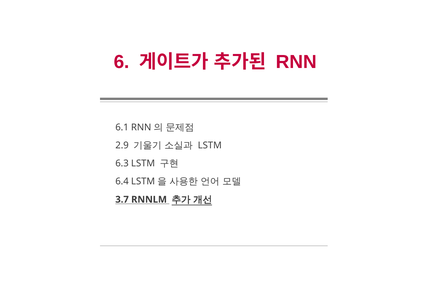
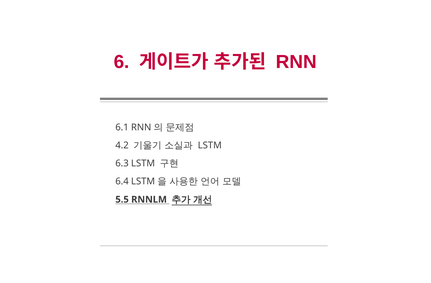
2.9: 2.9 -> 4.2
3.7: 3.7 -> 5.5
